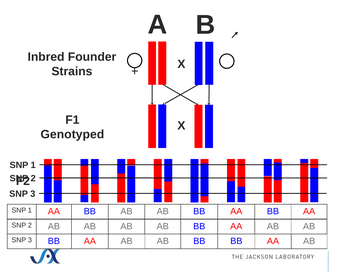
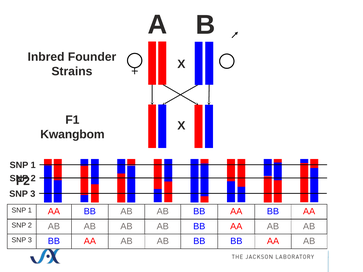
Genotyped: Genotyped -> Kwangbom
